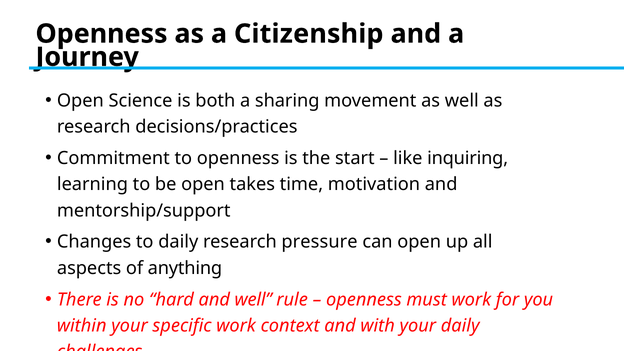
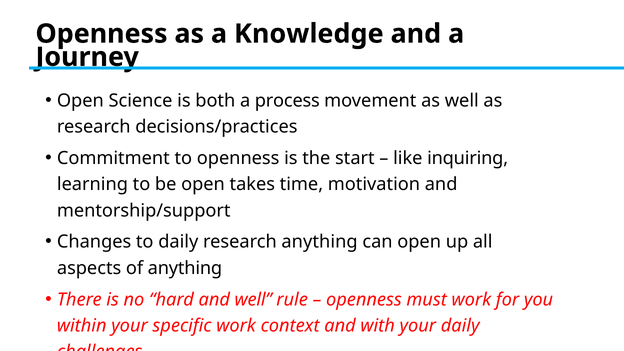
Citizenship: Citizenship -> Knowledge
sharing: sharing -> process
research pressure: pressure -> anything
